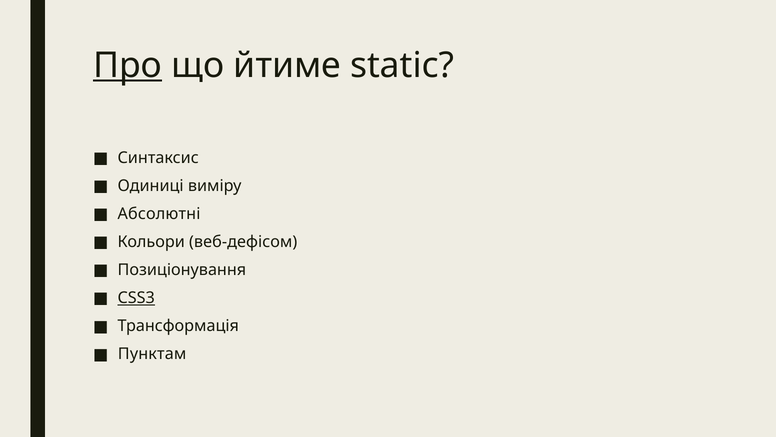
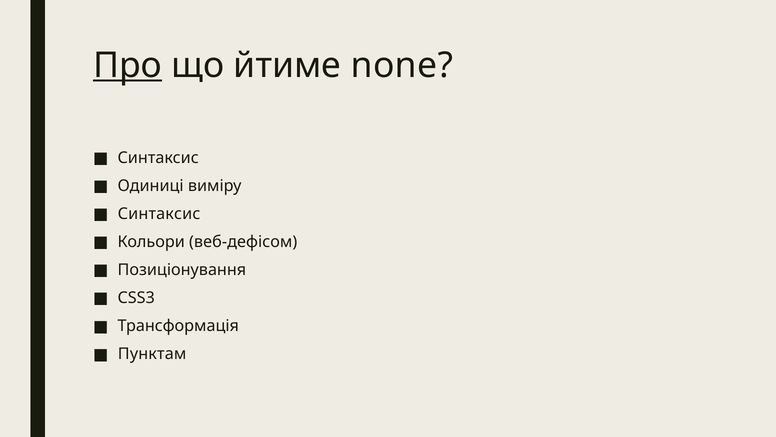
static: static -> none
Абсолютні at (159, 214): Абсолютні -> Синтаксис
CSS3 underline: present -> none
